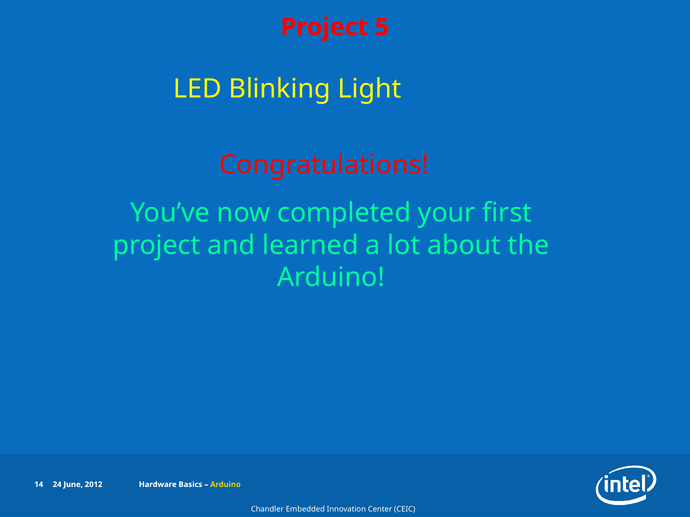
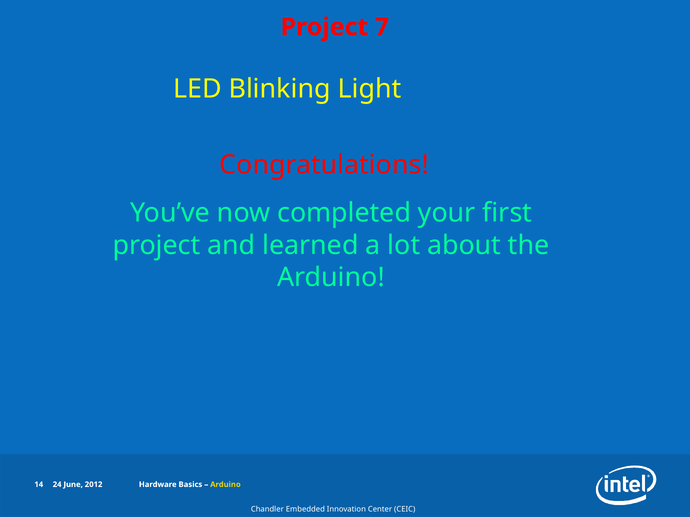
5: 5 -> 7
